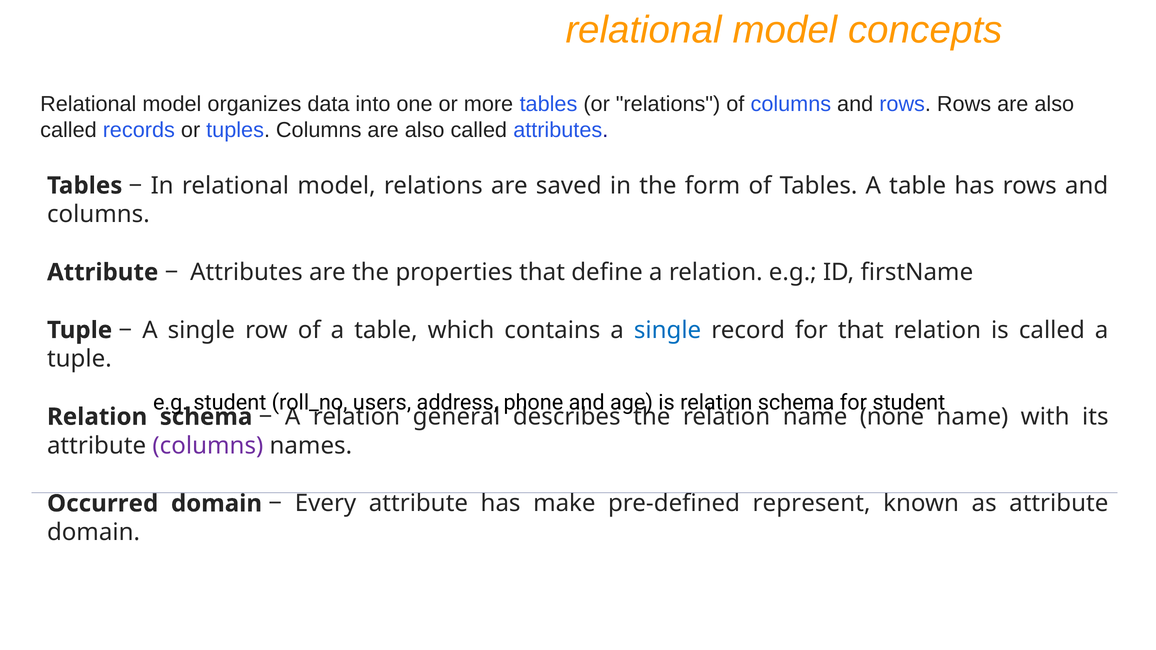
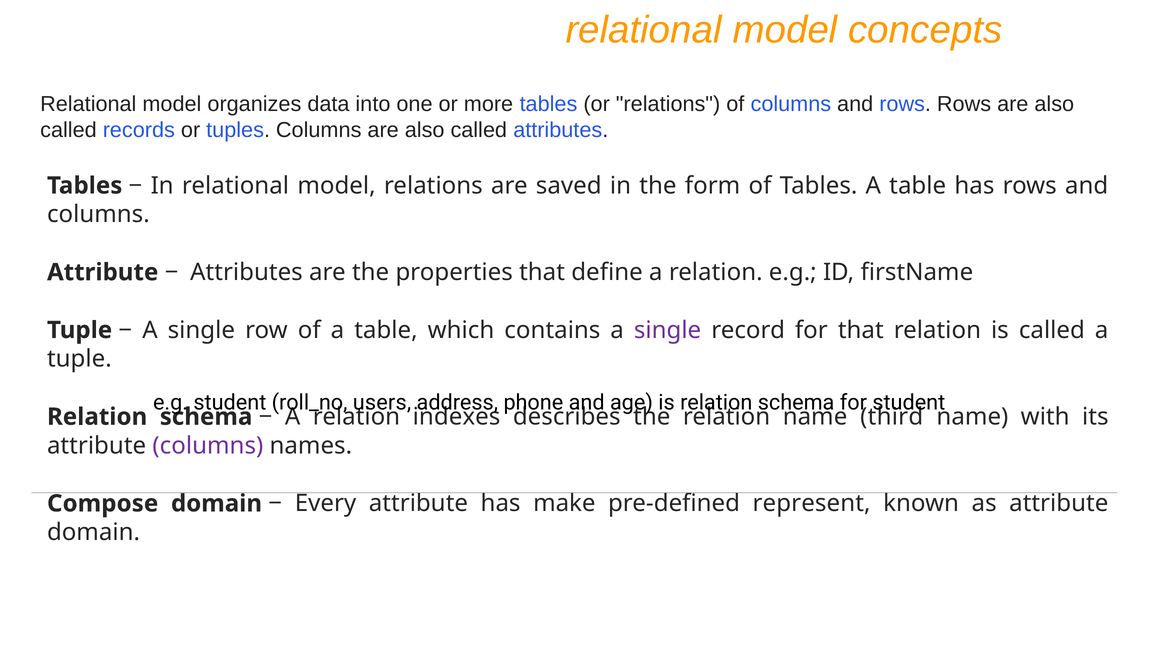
single at (668, 330) colour: blue -> purple
general: general -> indexes
none: none -> third
Occurred: Occurred -> Compose
